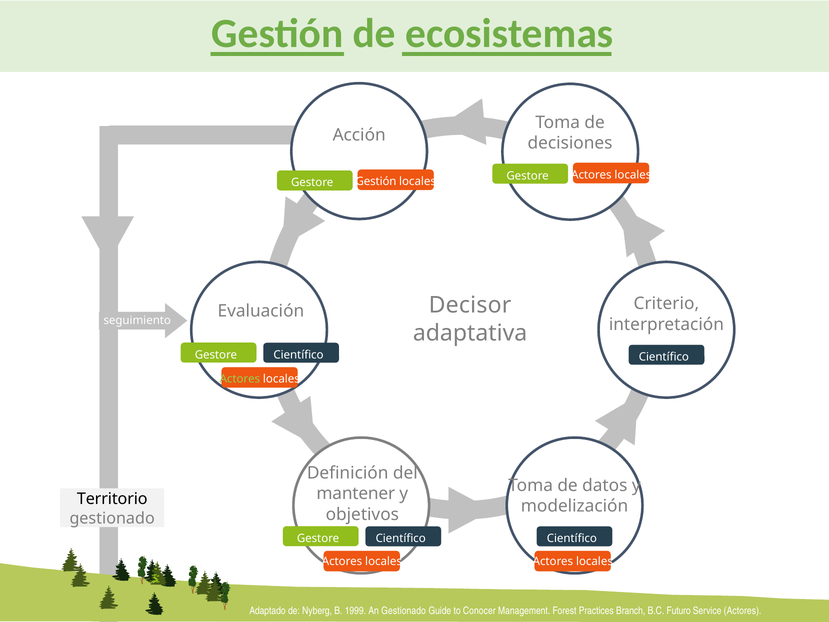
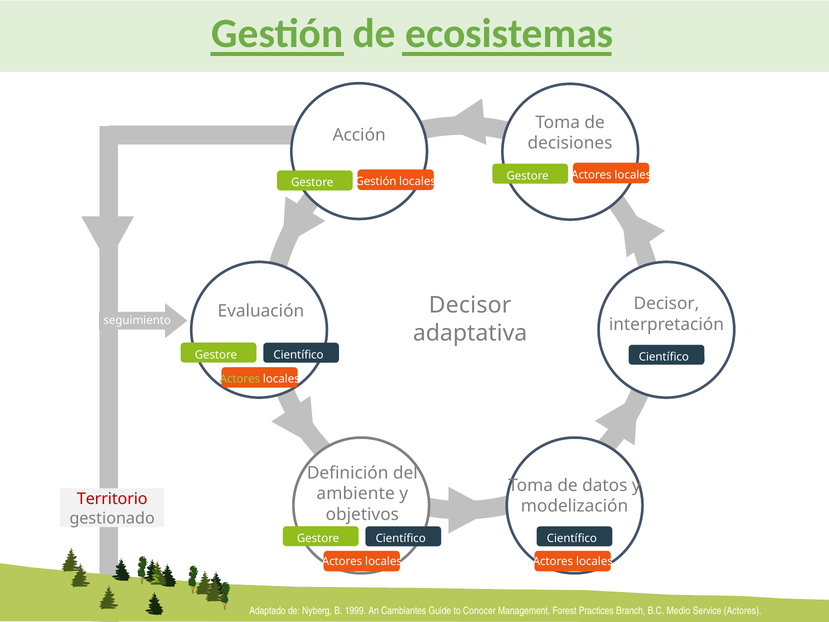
Criterio at (666, 304): Criterio -> Decisor
mantener: mantener -> ambiente
Territorio colour: black -> red
An Gestionado: Gestionado -> Cambiantes
Futuro: Futuro -> Medio
